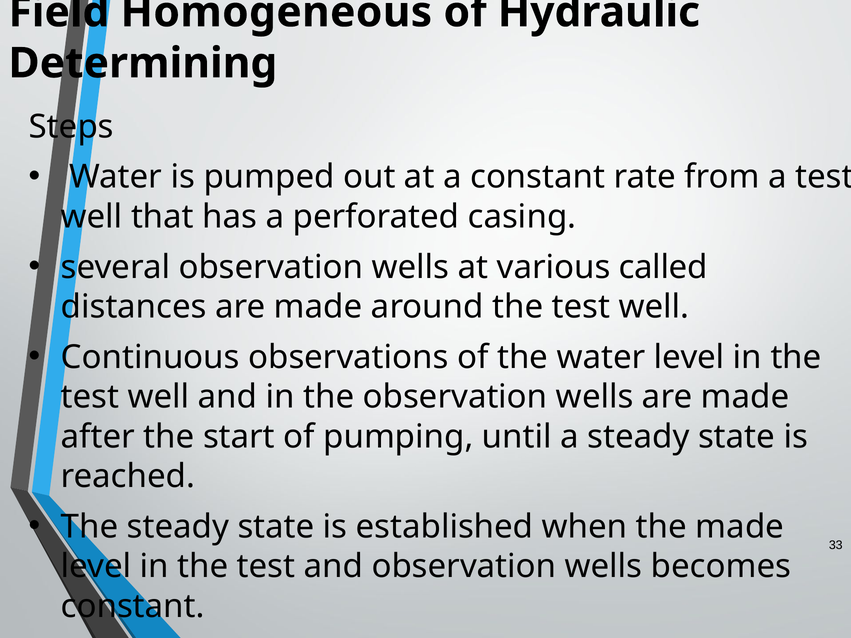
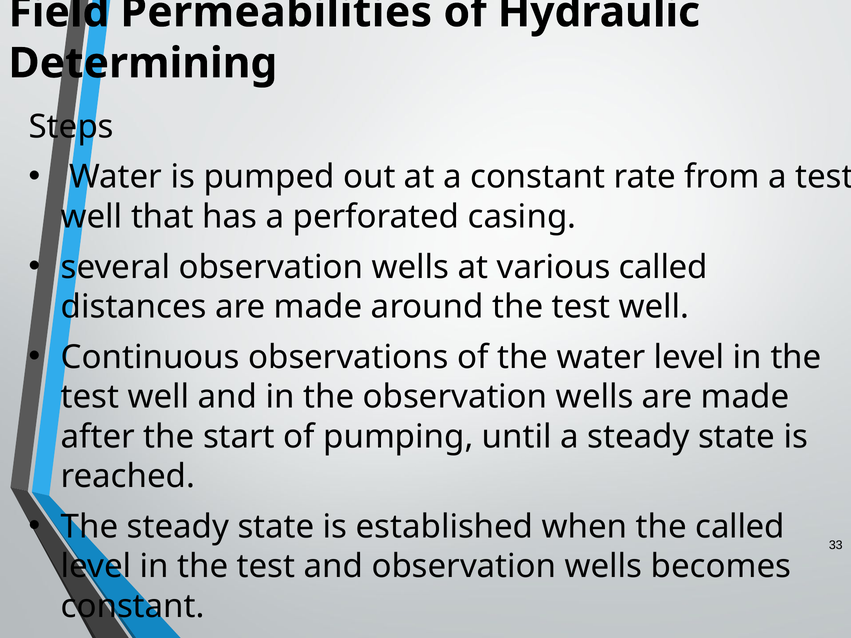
Homogeneous: Homogeneous -> Permeabilities
the made: made -> called
